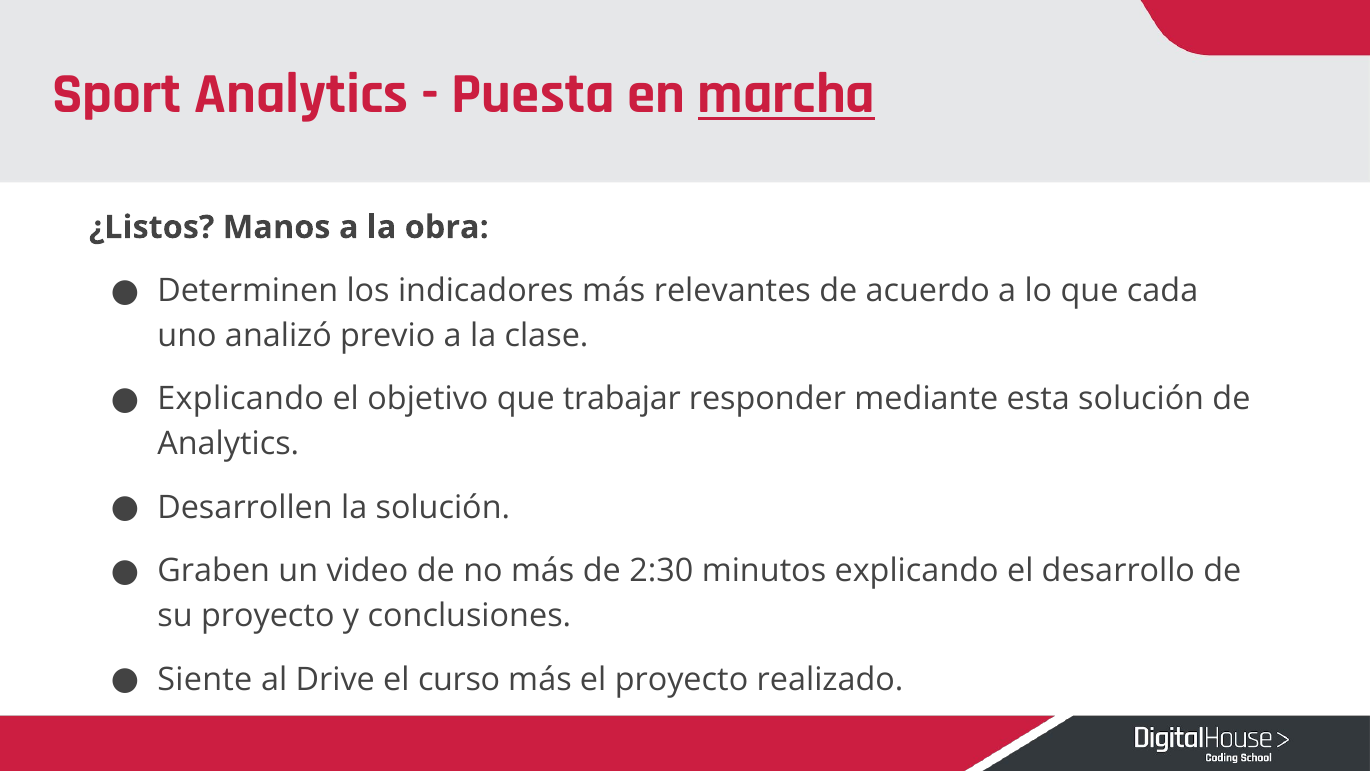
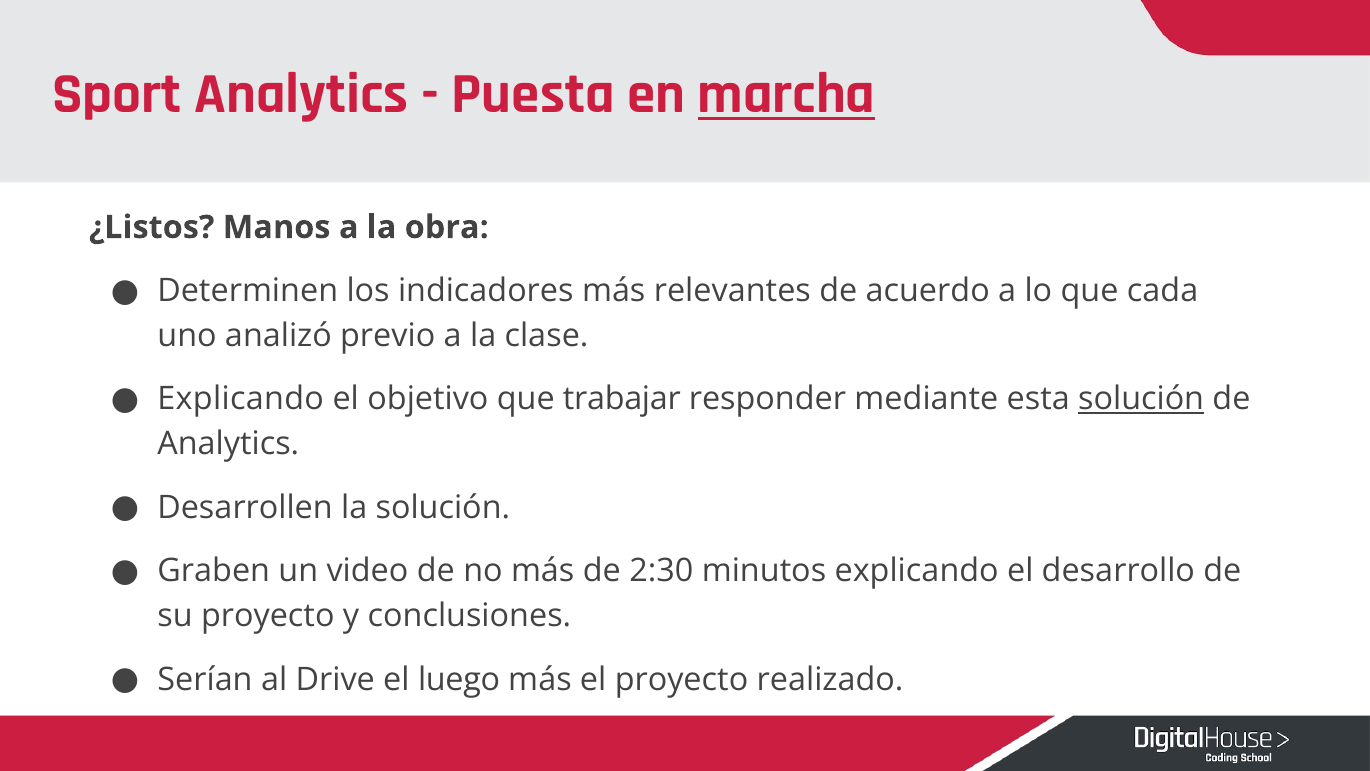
solución at (1141, 399) underline: none -> present
Siente: Siente -> Serían
curso: curso -> luego
